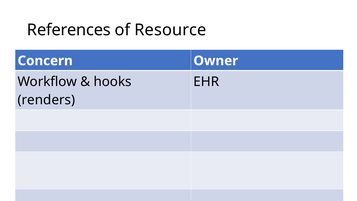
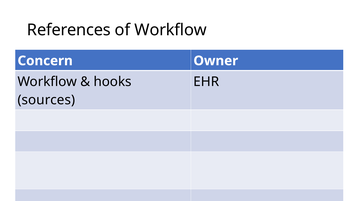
of Resource: Resource -> Workflow
renders: renders -> sources
